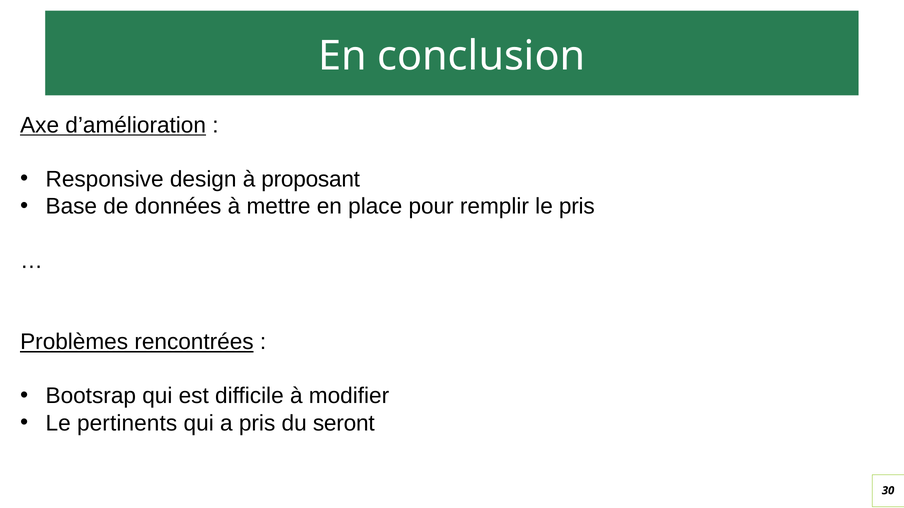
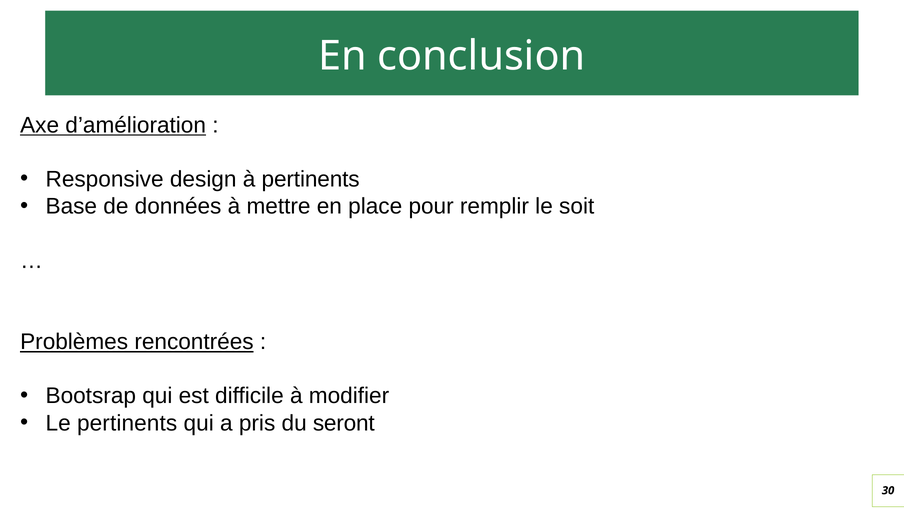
à proposant: proposant -> pertinents
le pris: pris -> soit
